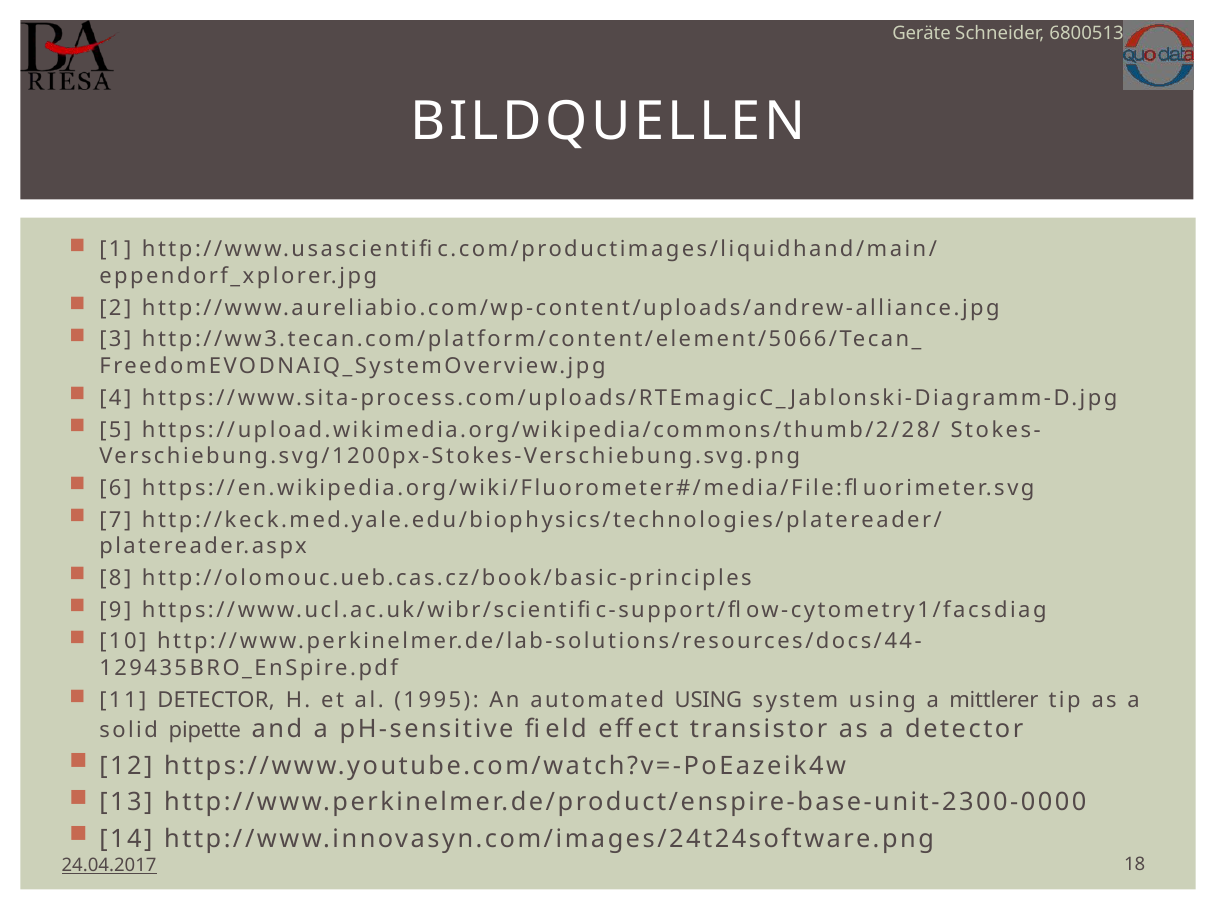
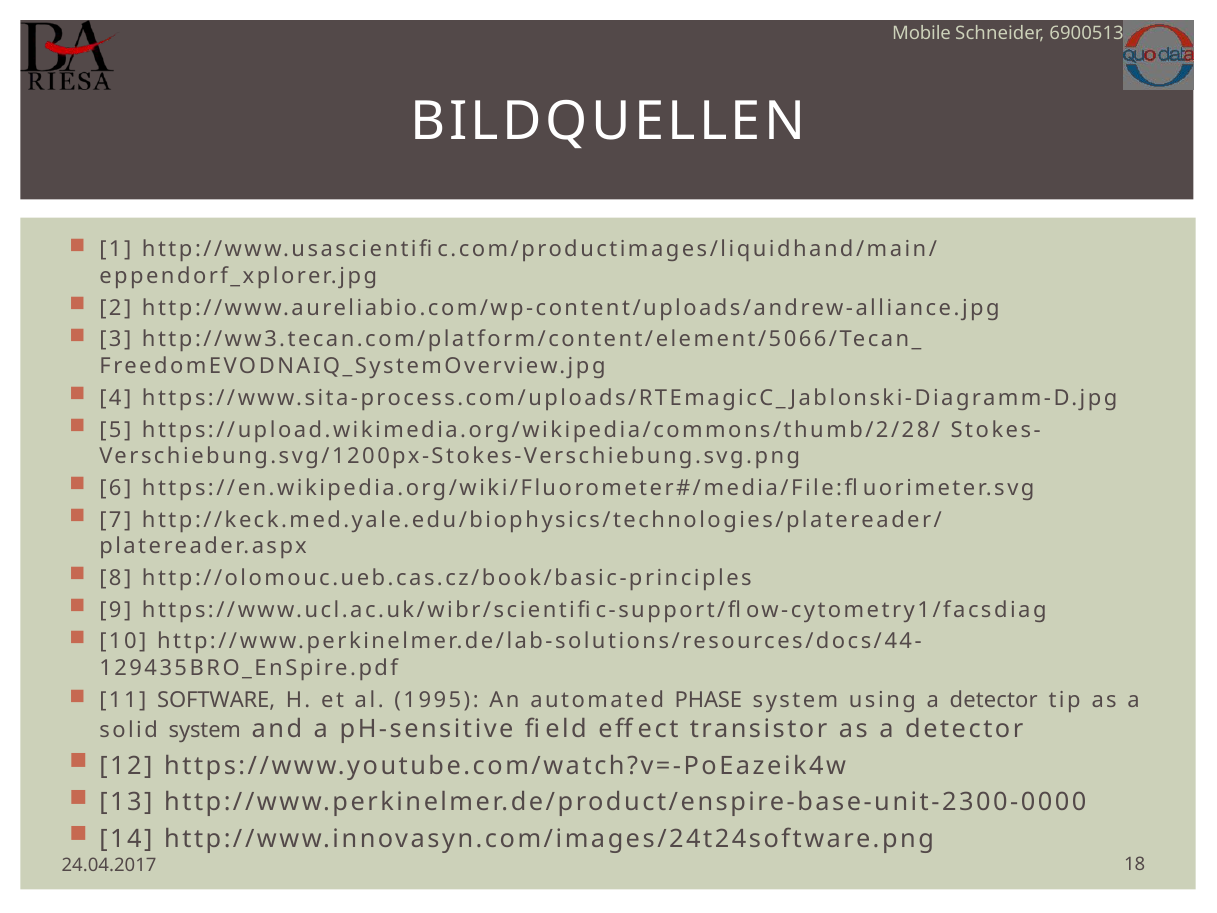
Geräte: Geräte -> Mobile
6800513: 6800513 -> 6900513
11 DETECTOR: DETECTOR -> SOFTWARE
automated USING: USING -> PHASE
using a mittlerer: mittlerer -> detector
solid pipette: pipette -> system
24.04.2017 underline: present -> none
